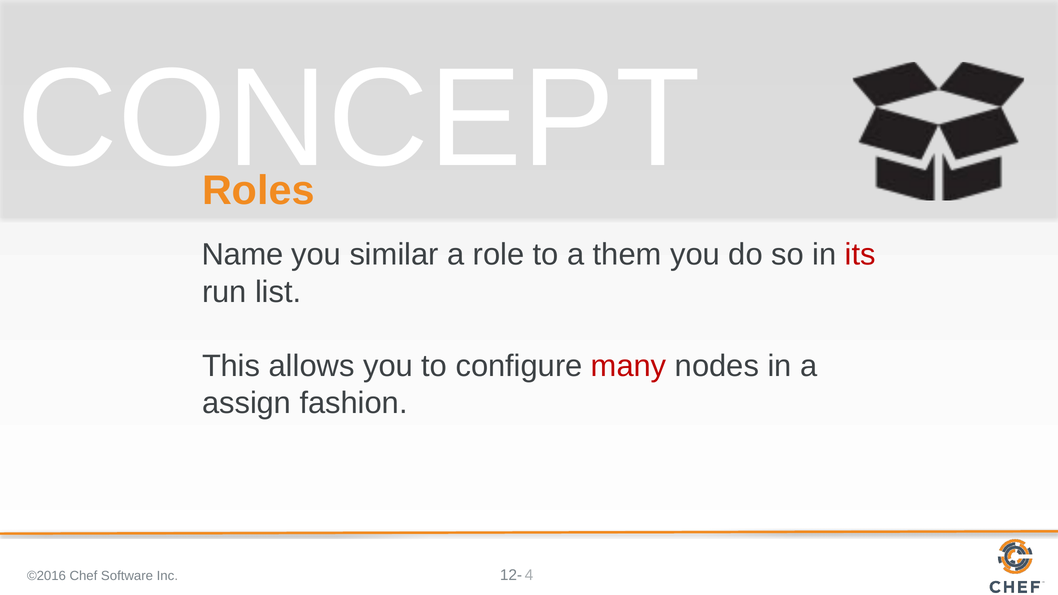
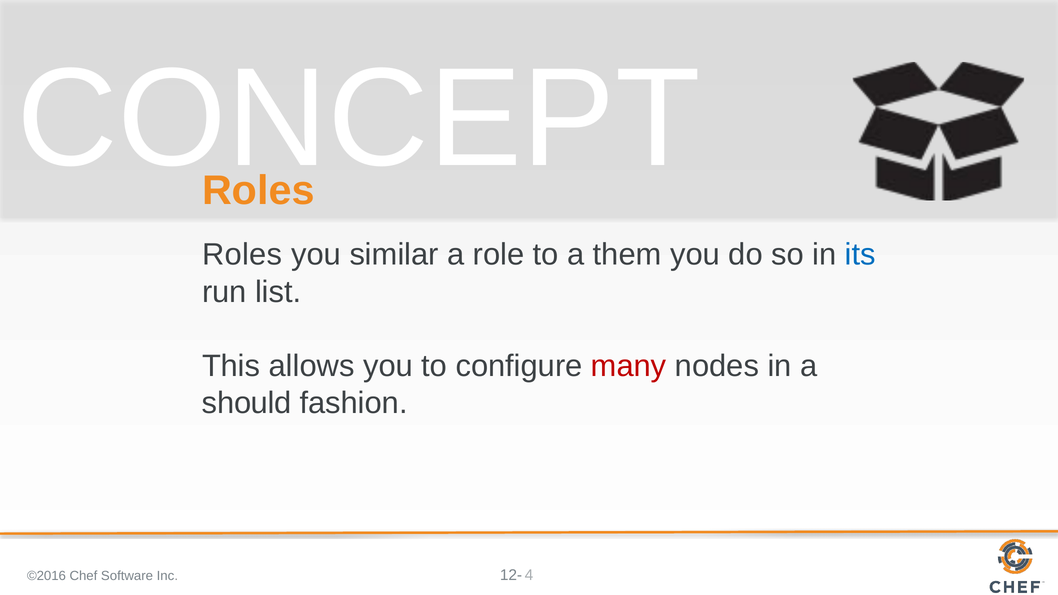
Name at (243, 255): Name -> Roles
its colour: red -> blue
assign: assign -> should
